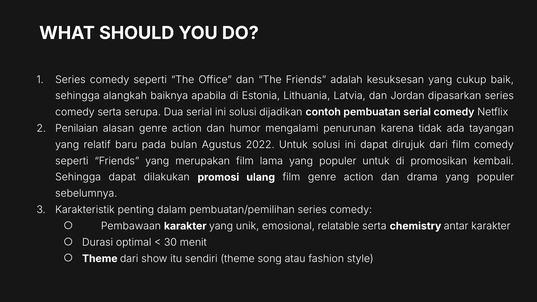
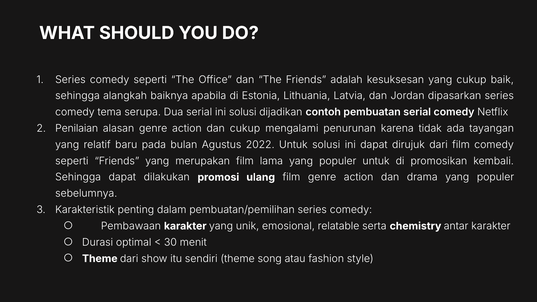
comedy serta: serta -> tema
dan humor: humor -> cukup
